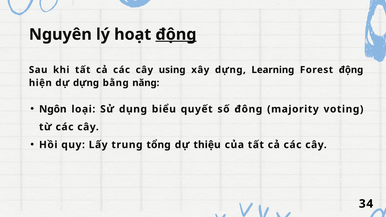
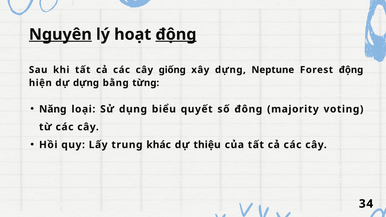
Nguyên underline: none -> present
using: using -> giống
Learning: Learning -> Neptune
năng: năng -> từng
Ngôn: Ngôn -> Năng
tổng: tổng -> khác
